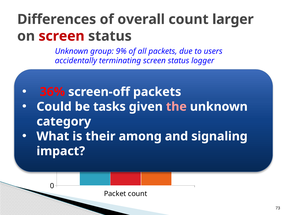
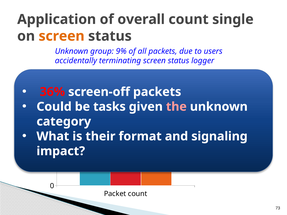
Differences: Differences -> Application
larger: larger -> single
screen at (62, 36) colour: red -> orange
among: among -> format
